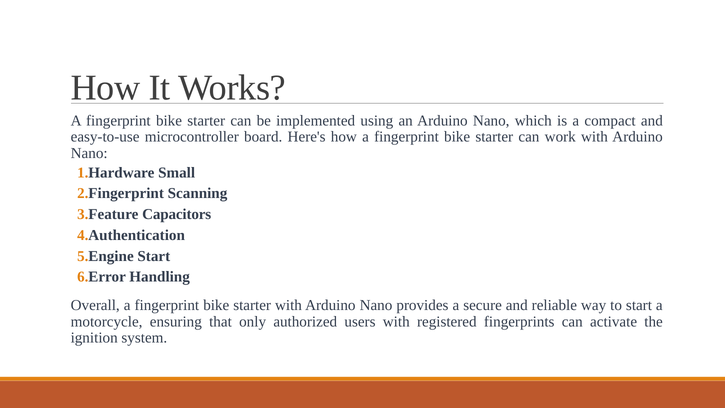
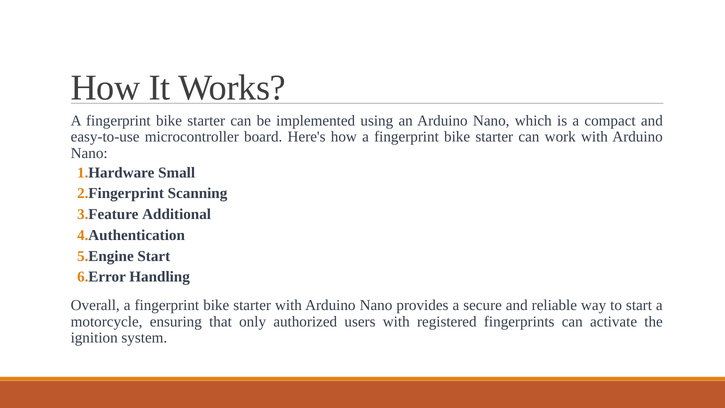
Capacitors: Capacitors -> Additional
